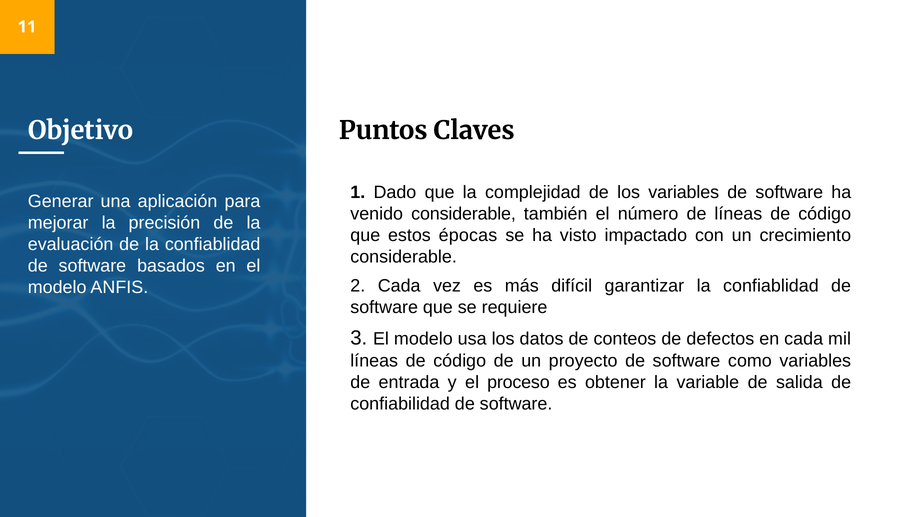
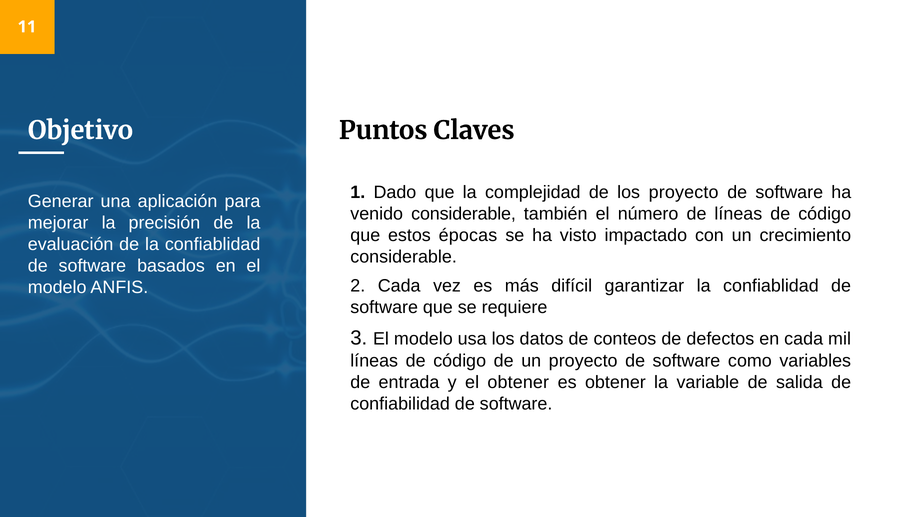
los variables: variables -> proyecto
el proceso: proceso -> obtener
